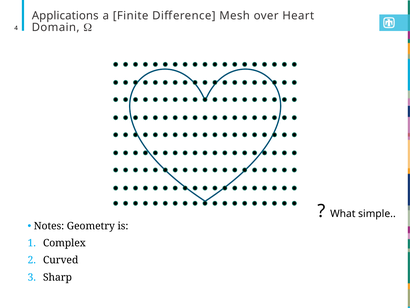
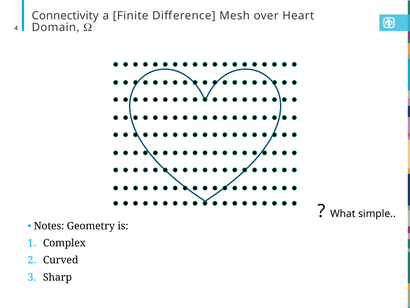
Applications: Applications -> Connectivity
